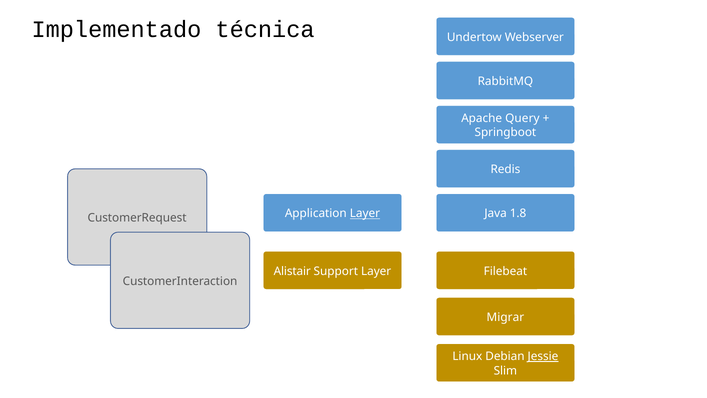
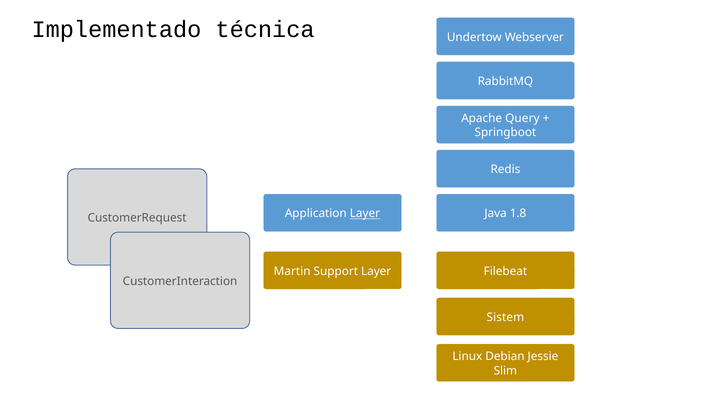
Alistair: Alistair -> Martin
Migrar: Migrar -> Sistem
Jessie underline: present -> none
